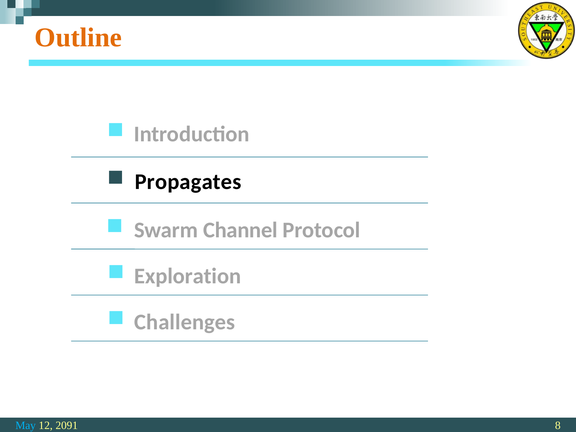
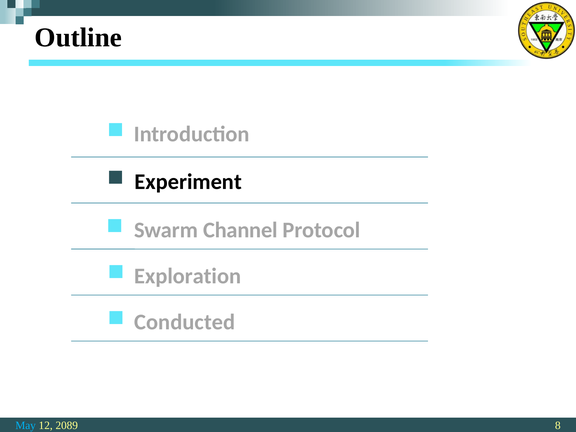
Outline colour: orange -> black
Propagates: Propagates -> Experiment
Challenges: Challenges -> Conducted
2091: 2091 -> 2089
